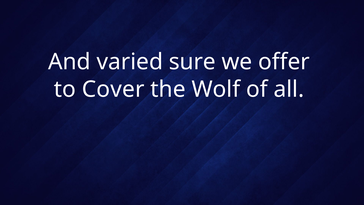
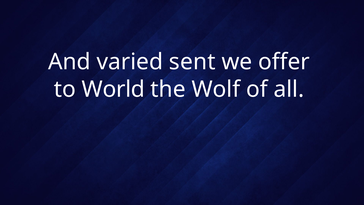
sure: sure -> sent
Cover: Cover -> World
